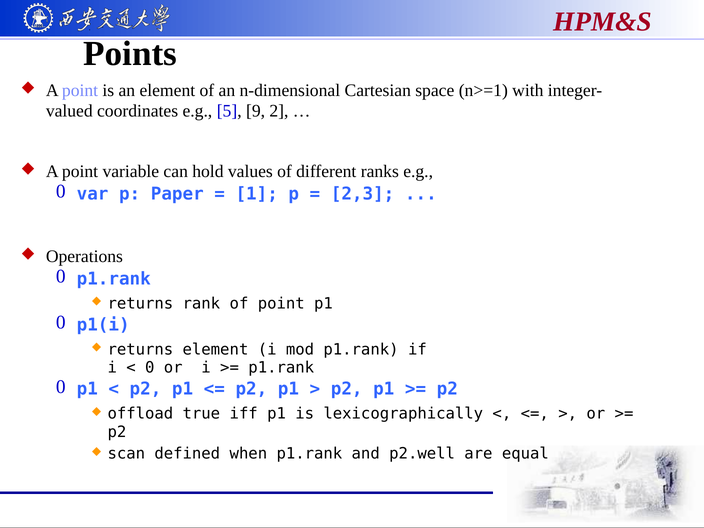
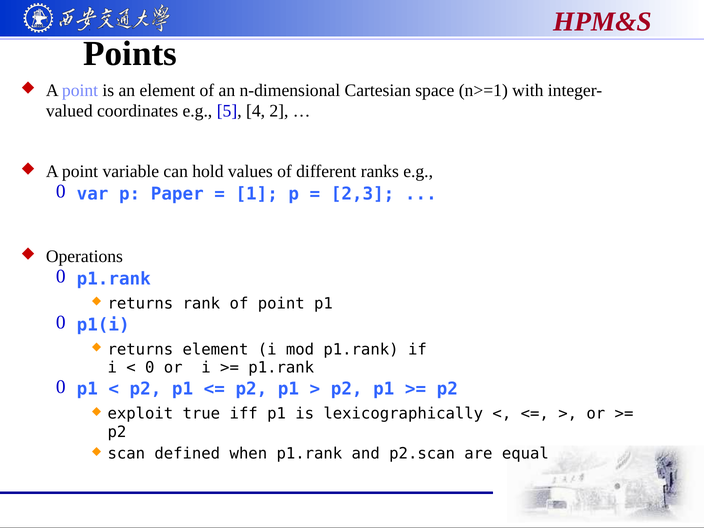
9: 9 -> 4
offload: offload -> exploit
p2.well: p2.well -> p2.scan
